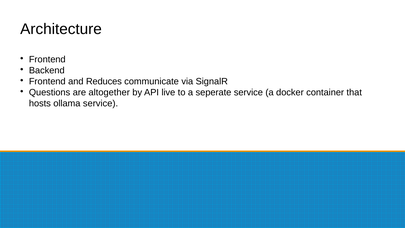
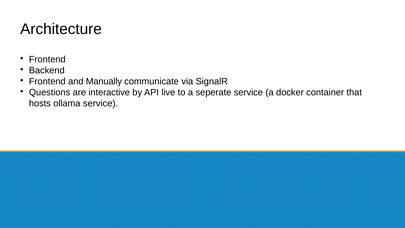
Reduces: Reduces -> Manually
altogether: altogether -> interactive
